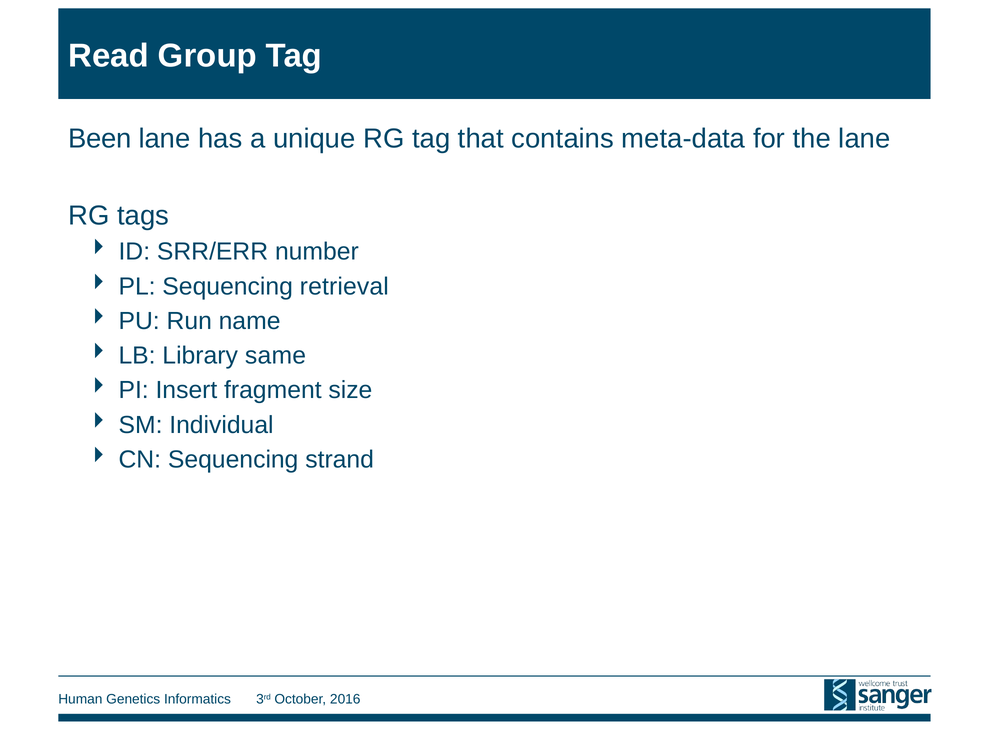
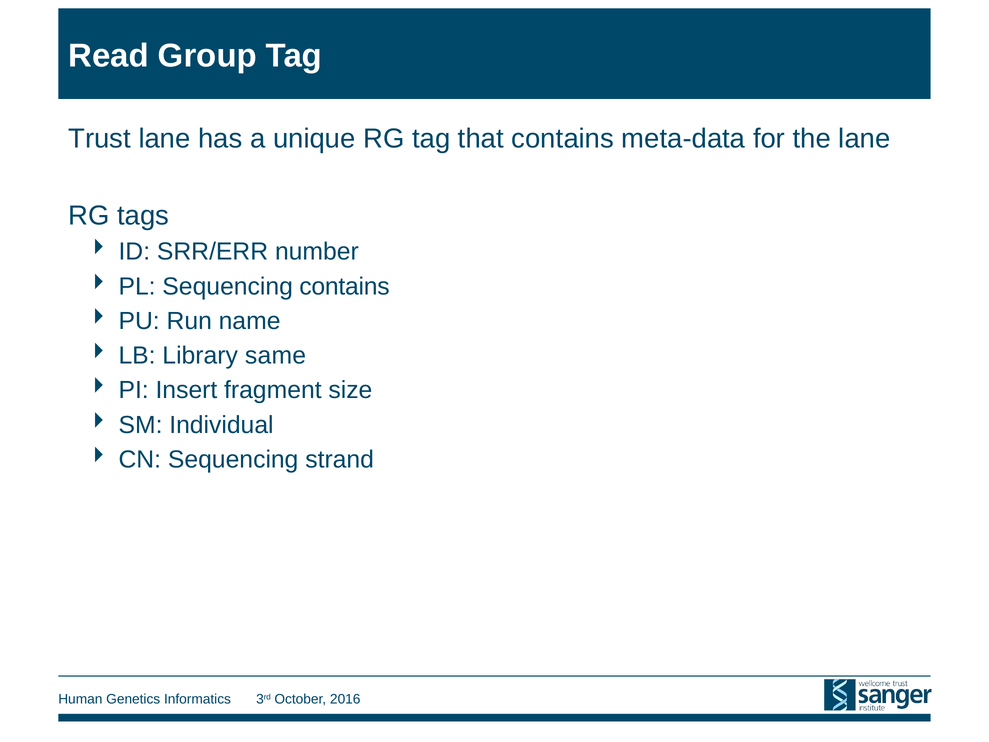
Been: Been -> Trust
Sequencing retrieval: retrieval -> contains
